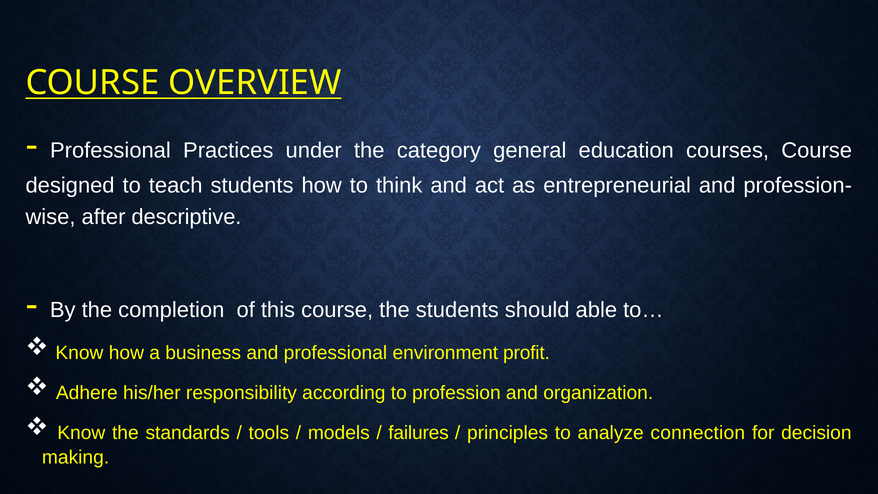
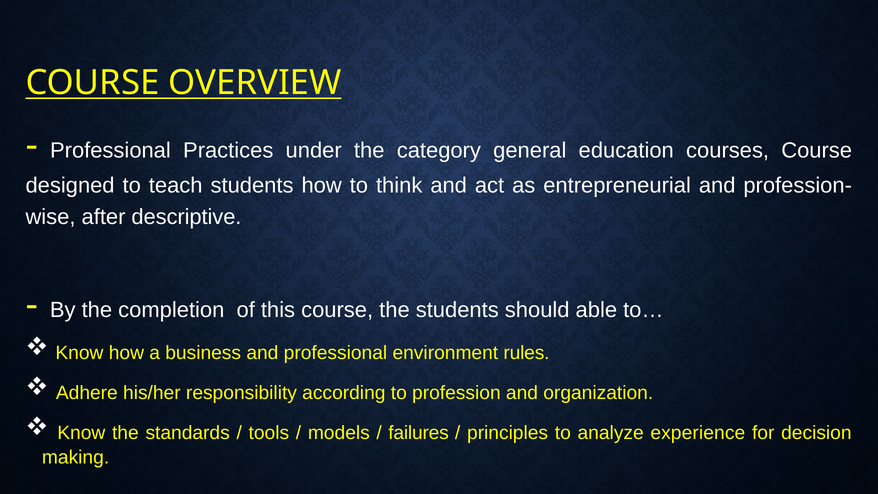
profit: profit -> rules
connection: connection -> experience
